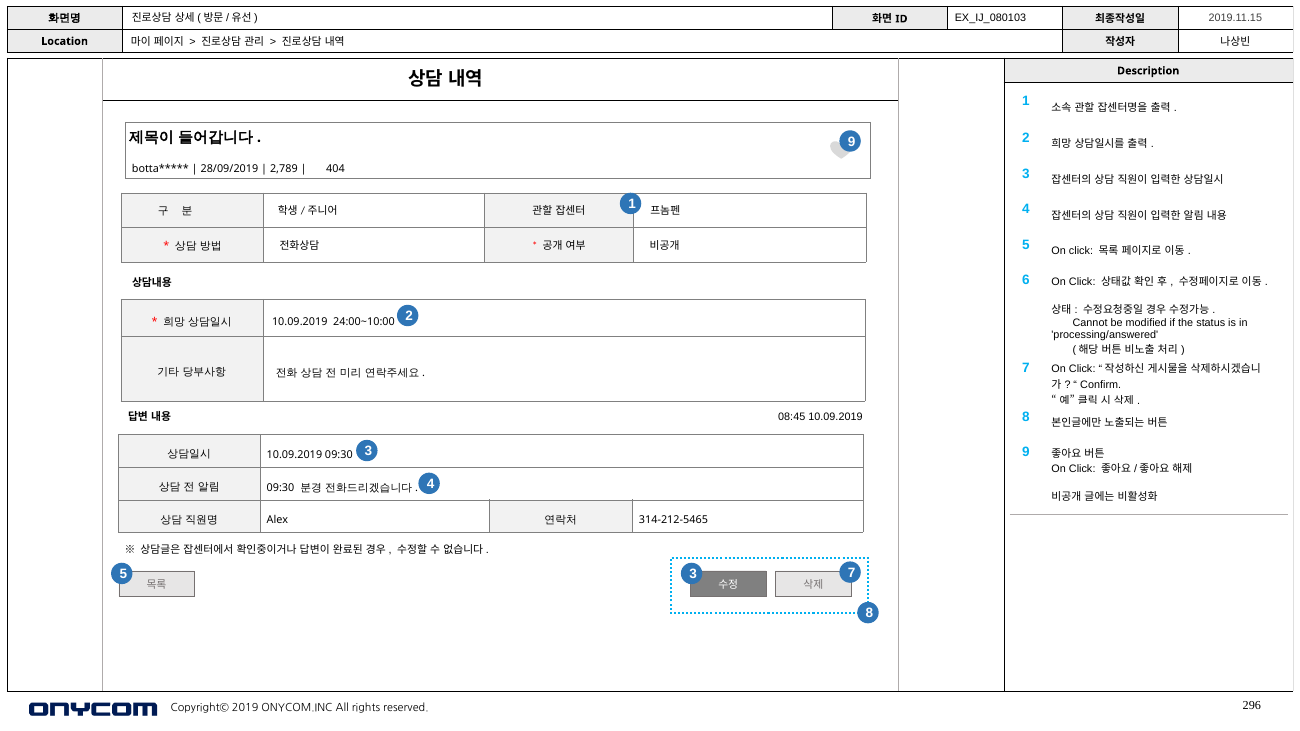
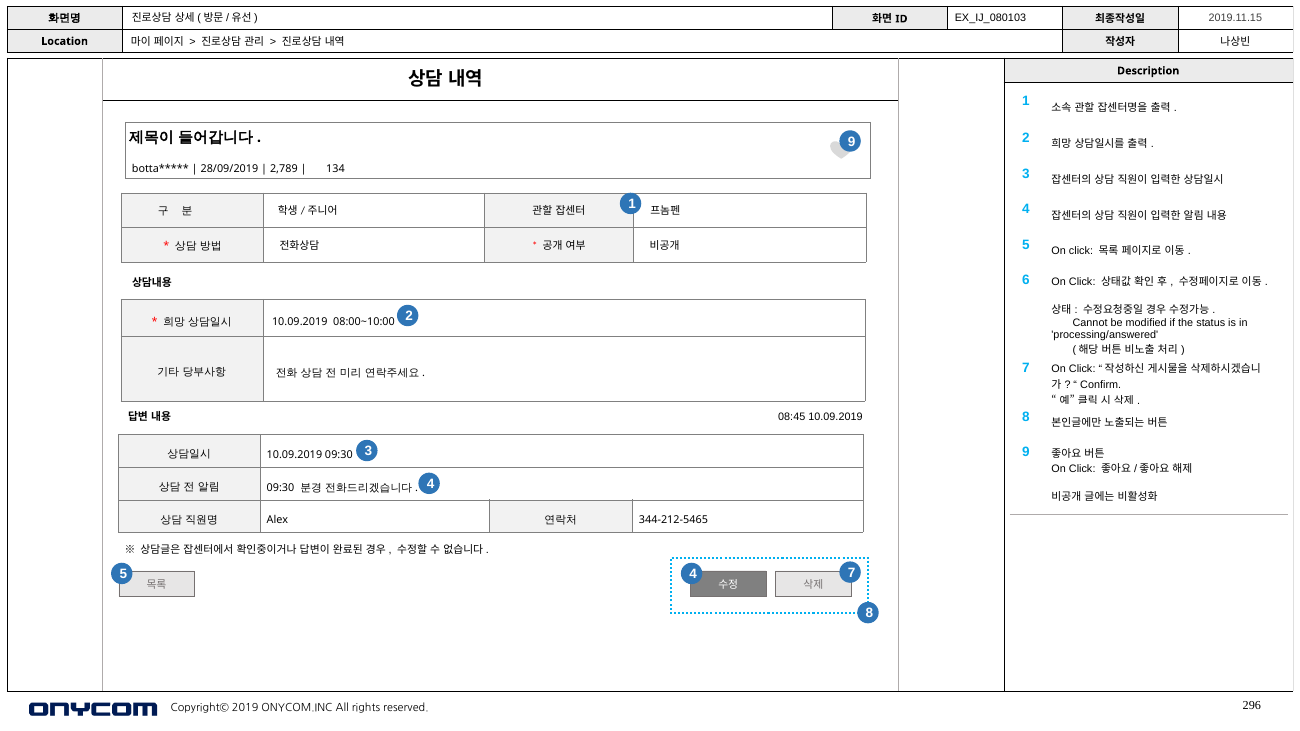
404: 404 -> 134
24:00~10:00: 24:00~10:00 -> 08:00~10:00
314-212-5465: 314-212-5465 -> 344-212-5465
5 3: 3 -> 4
